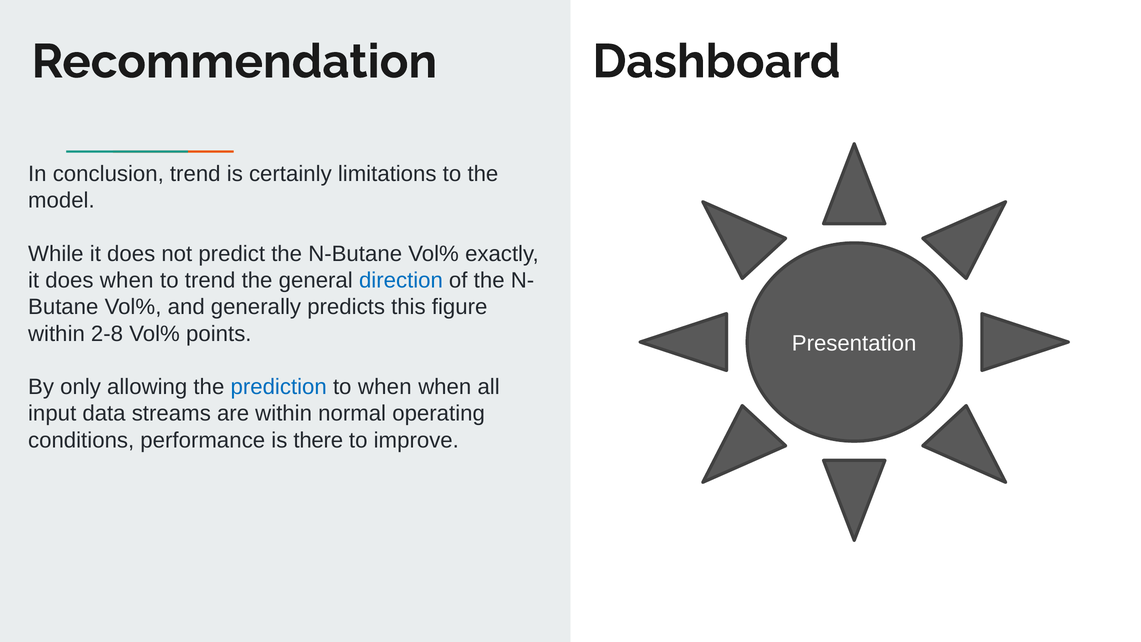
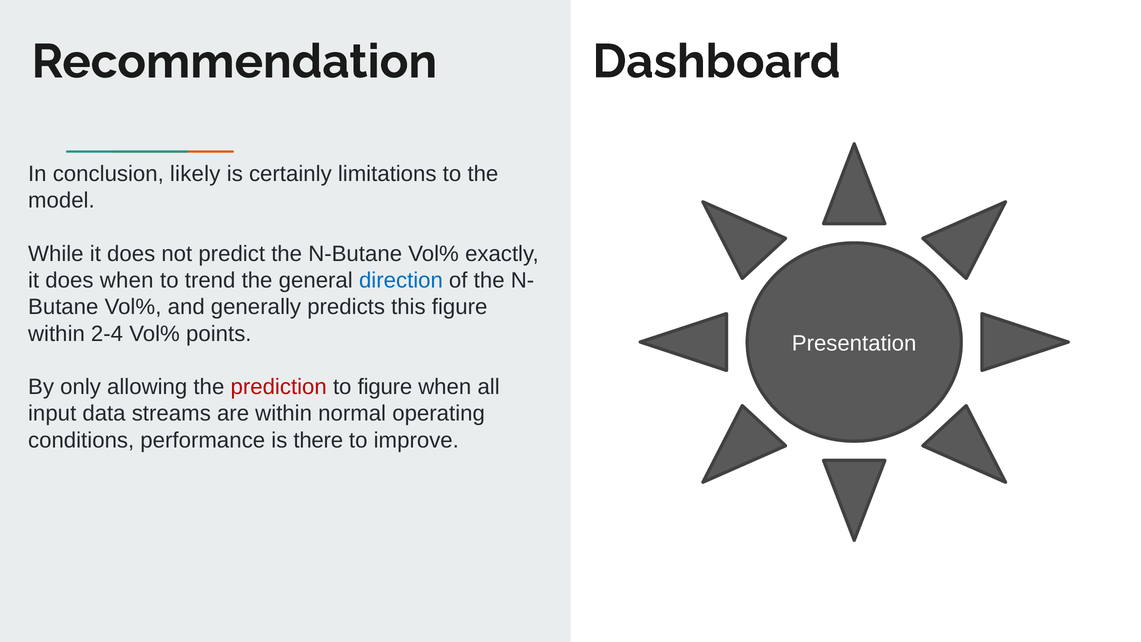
conclusion trend: trend -> likely
2-8: 2-8 -> 2-4
prediction colour: blue -> red
to when: when -> figure
